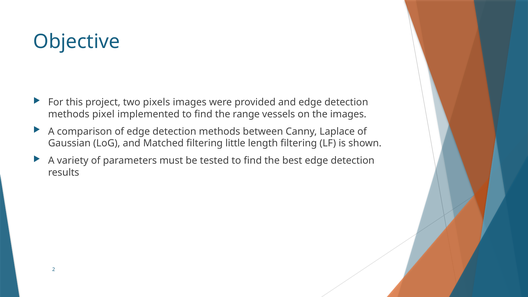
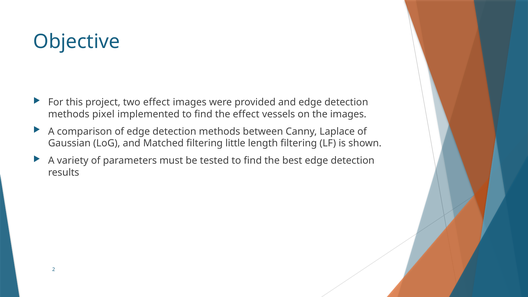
two pixels: pixels -> effect
the range: range -> effect
